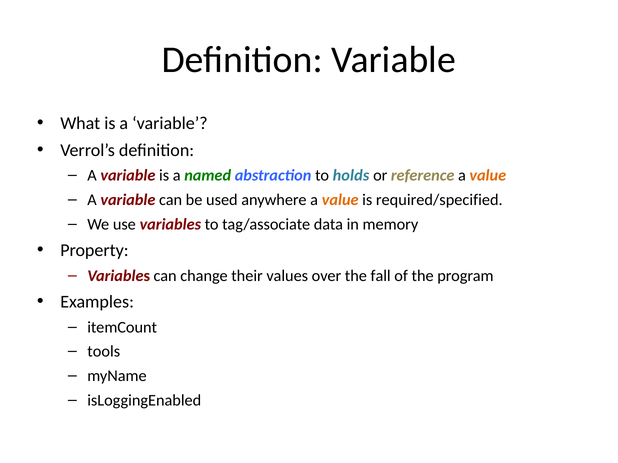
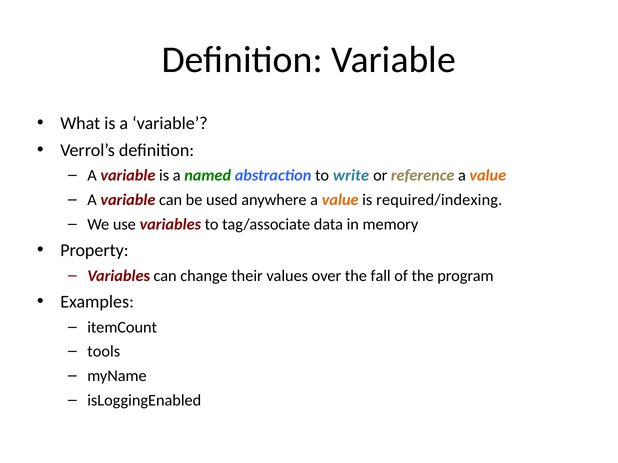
holds: holds -> write
required/specified: required/specified -> required/indexing
